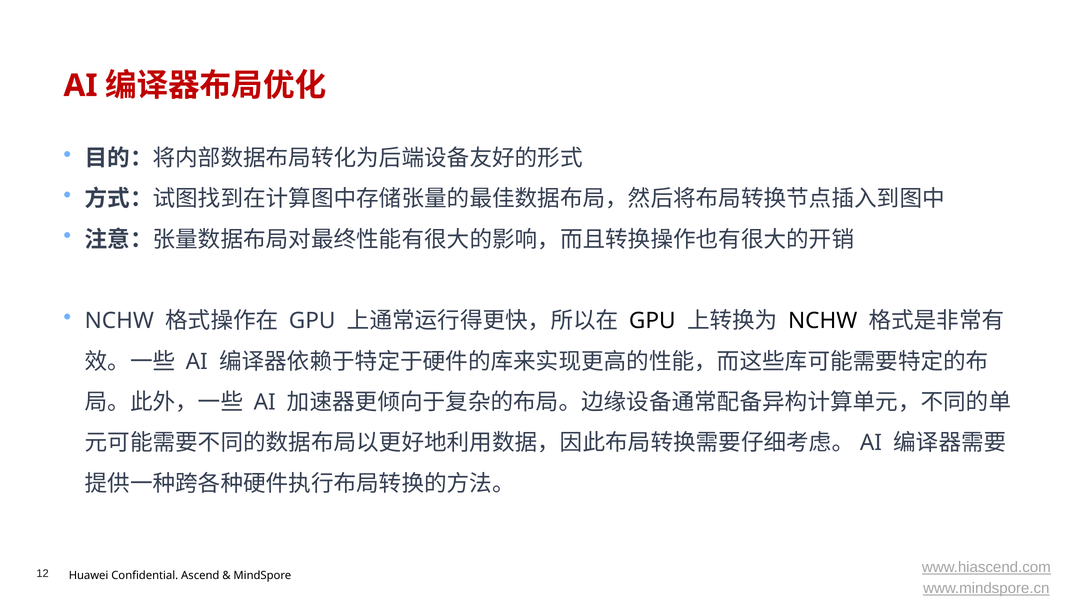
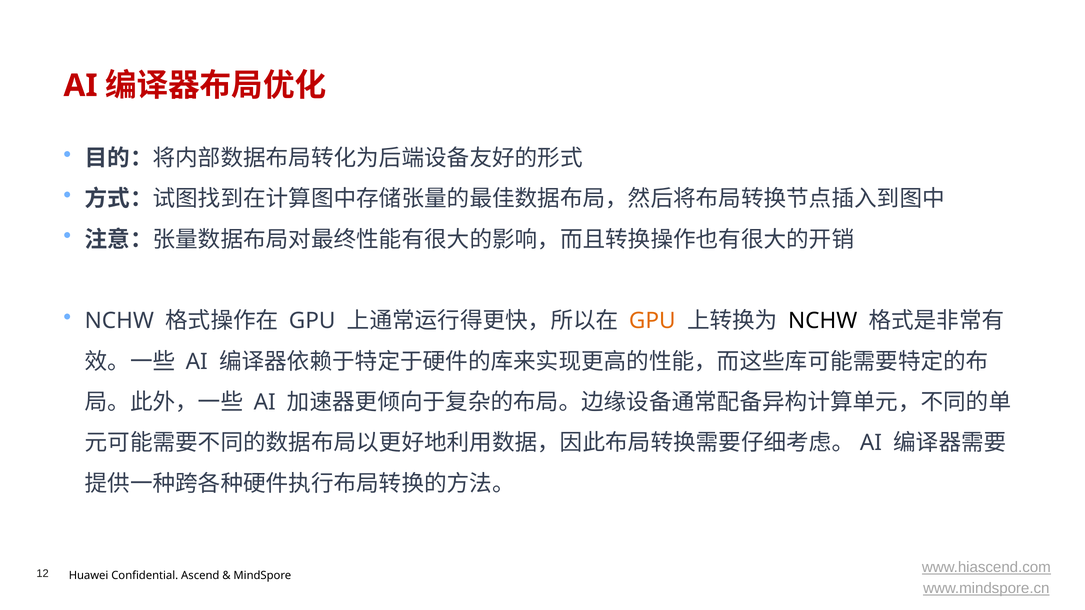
GPU at (652, 321) colour: black -> orange
